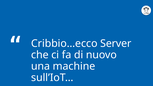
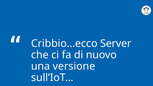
machine: machine -> versione
